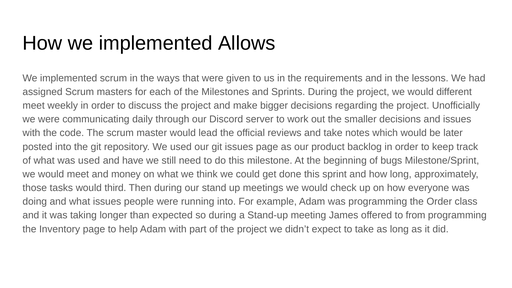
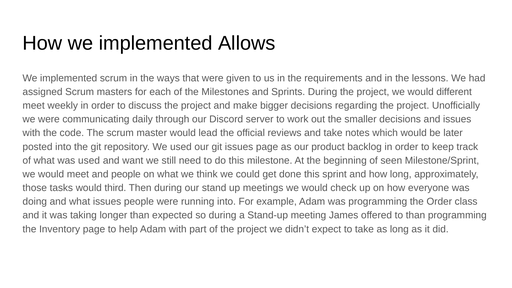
have: have -> want
bugs: bugs -> seen
and money: money -> people
to from: from -> than
